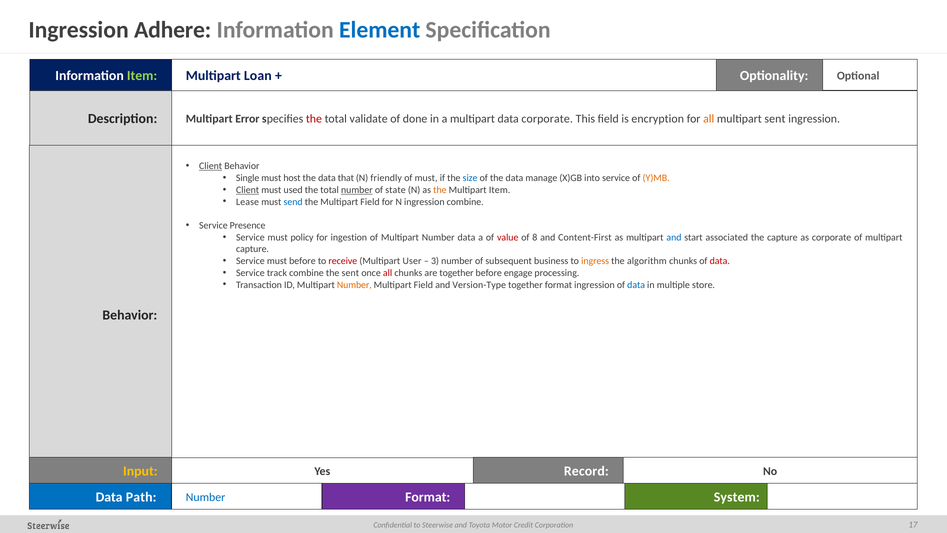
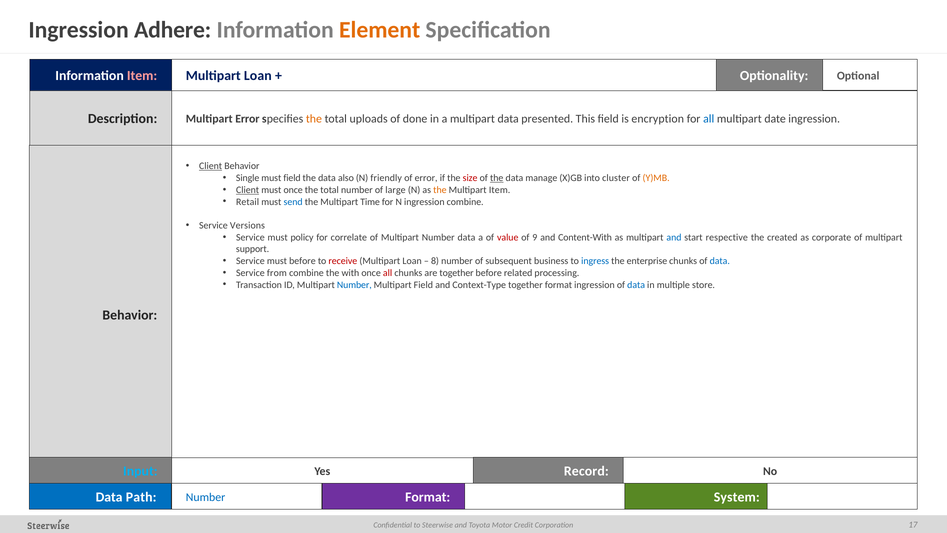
Element colour: blue -> orange
Item at (142, 76) colour: light green -> pink
the at (314, 119) colour: red -> orange
validate: validate -> uploads
data corporate: corporate -> presented
all at (709, 119) colour: orange -> blue
multipart sent: sent -> date
must host: host -> field
that: that -> also
of must: must -> error
size colour: blue -> red
the at (497, 178) underline: none -> present
into service: service -> cluster
must used: used -> once
number at (357, 190) underline: present -> none
state: state -> large
Lease: Lease -> Retail
the Multipart Field: Field -> Time
Presence: Presence -> Versions
ingestion: ingestion -> correlate
8: 8 -> 9
Content-First: Content-First -> Content-With
associated: associated -> respective
the capture: capture -> created
capture at (253, 249): capture -> support
User at (412, 261): User -> Loan
3: 3 -> 8
ingress colour: orange -> blue
algorithm: algorithm -> enterprise
data at (720, 261) colour: red -> blue
track: track -> from
the sent: sent -> with
engage: engage -> related
Number at (354, 285) colour: orange -> blue
Version-Type: Version-Type -> Context-Type
Input colour: yellow -> light blue
